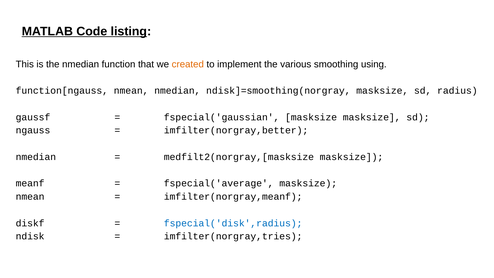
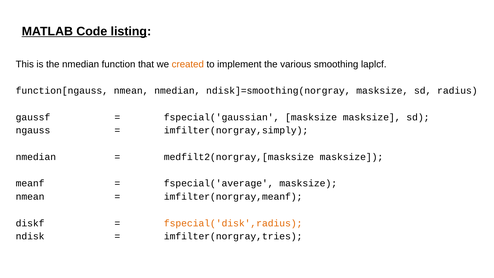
using: using -> laplcf
imfilter(norgray,better: imfilter(norgray,better -> imfilter(norgray,simply
fspecial('disk',radius colour: blue -> orange
